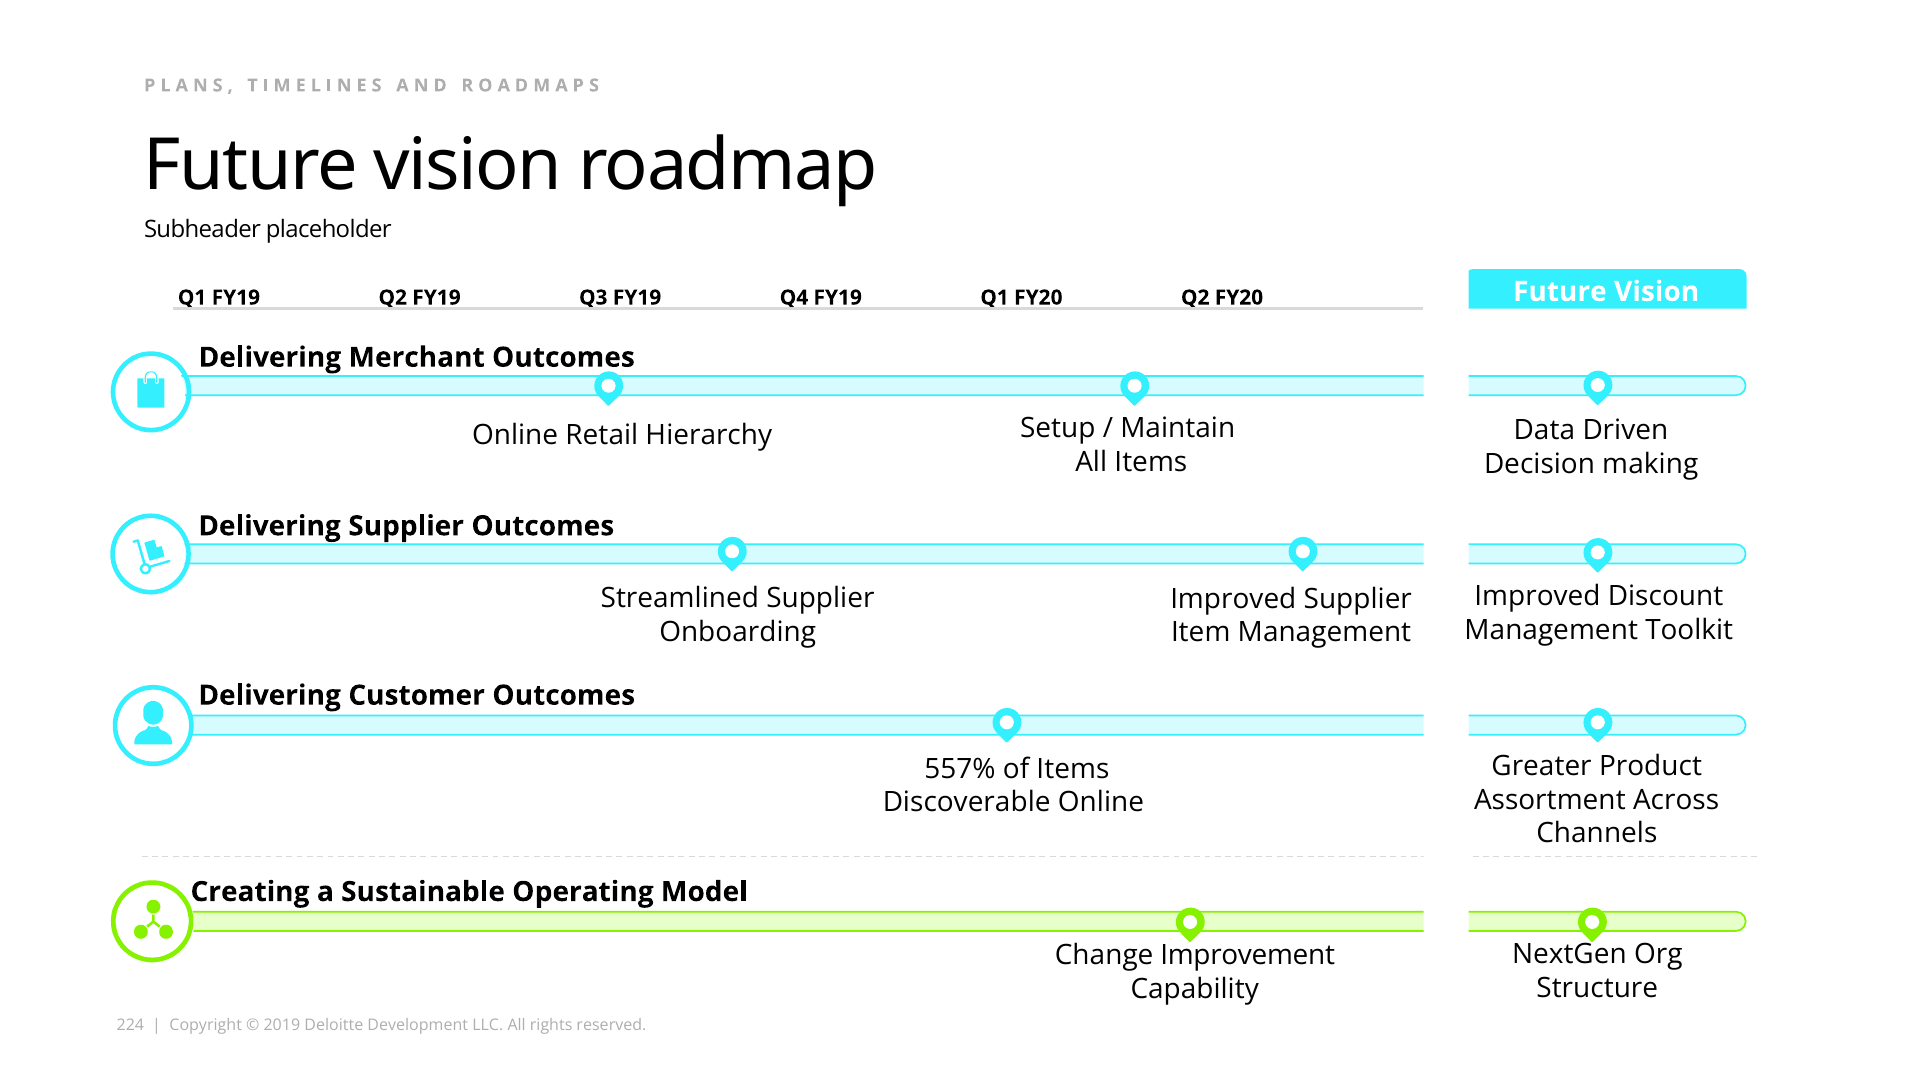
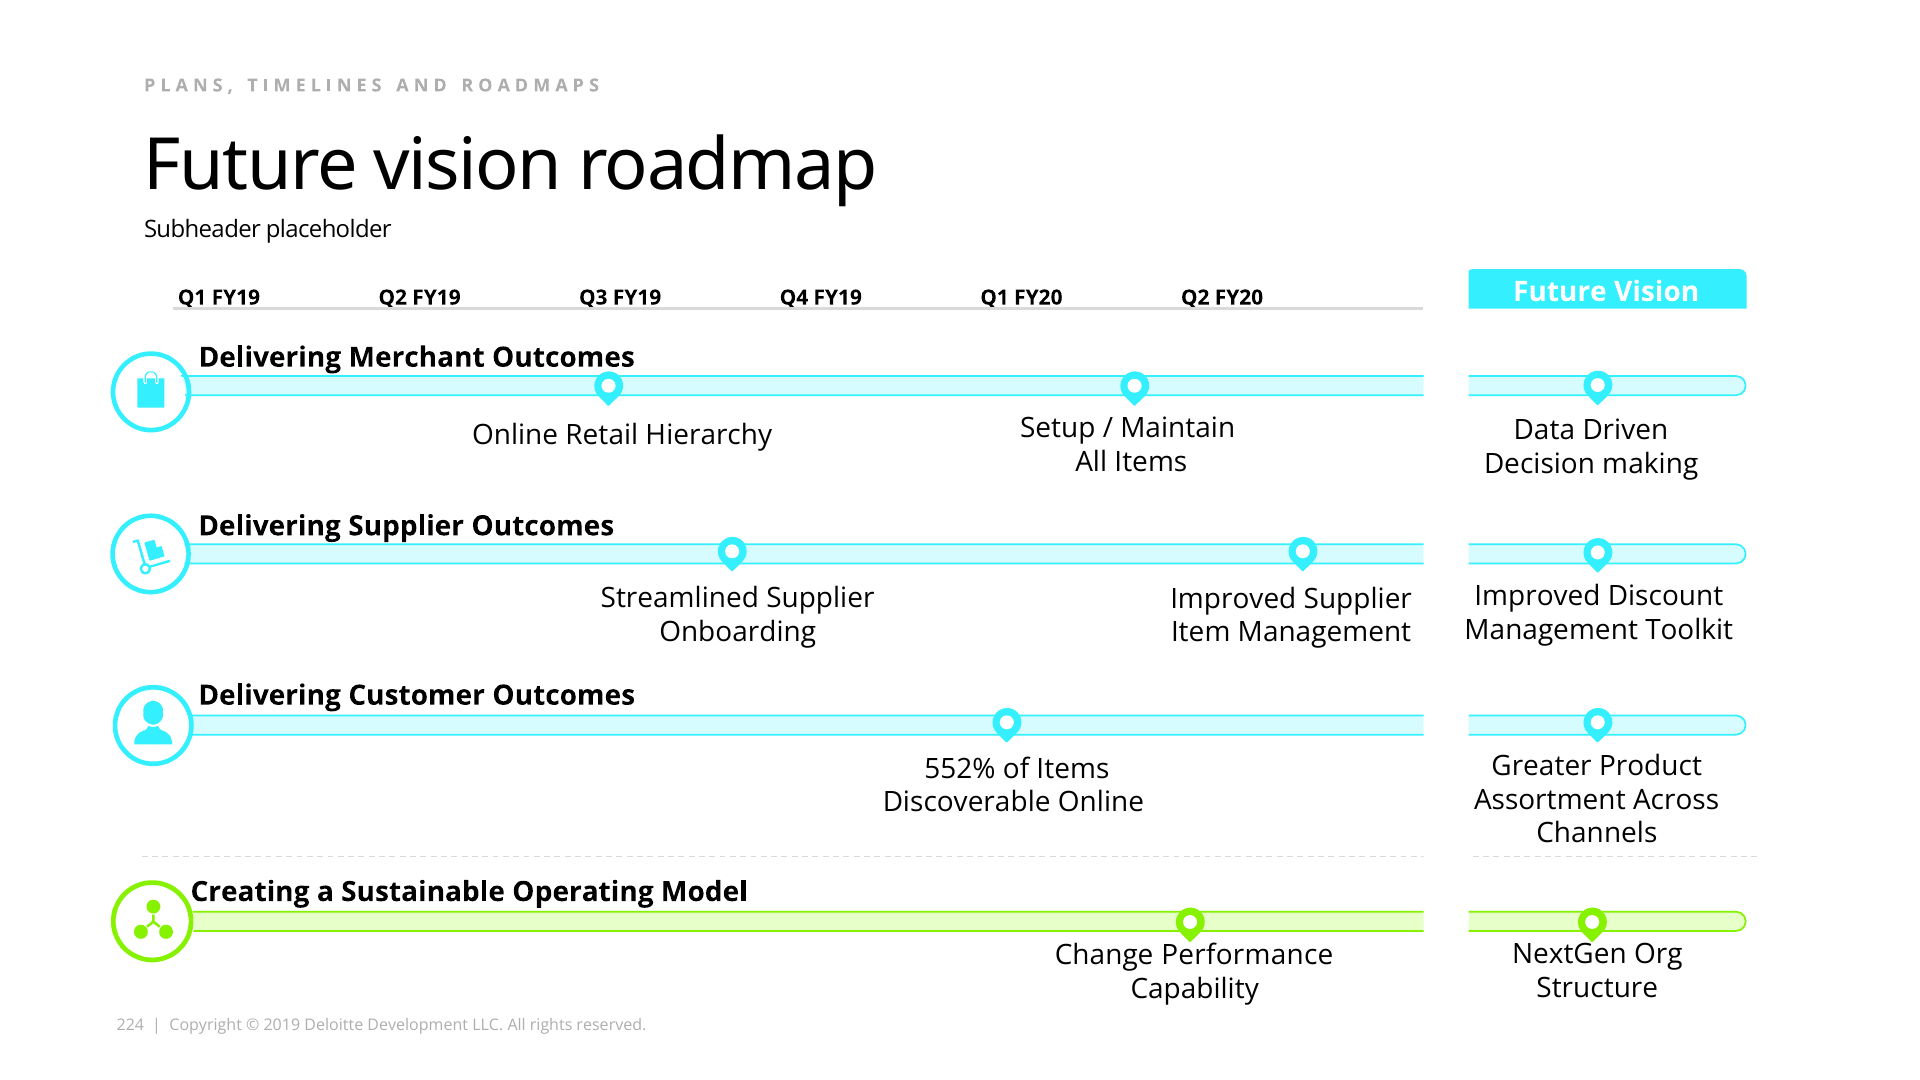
557%: 557% -> 552%
Improvement: Improvement -> Performance
